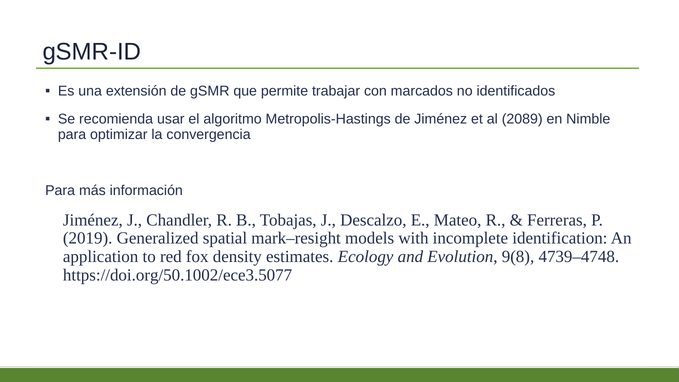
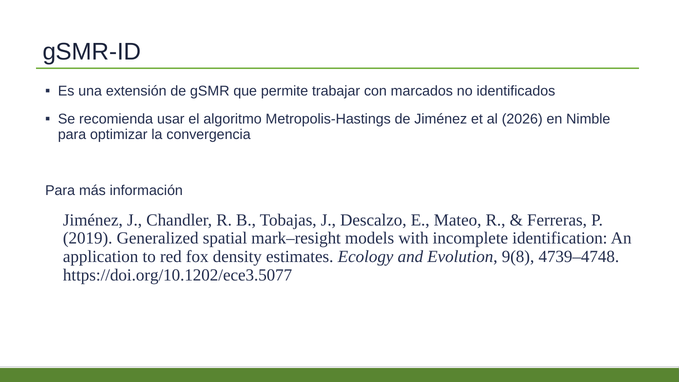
2089: 2089 -> 2026
https://doi.org/50.1002/ece3.5077: https://doi.org/50.1002/ece3.5077 -> https://doi.org/10.1202/ece3.5077
